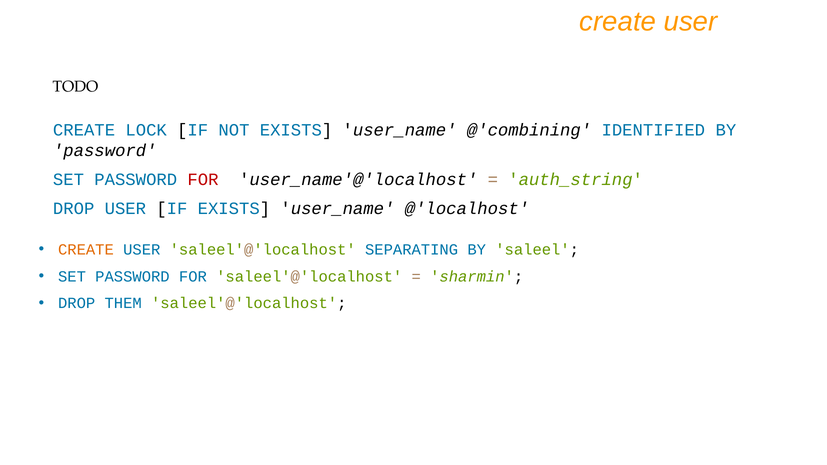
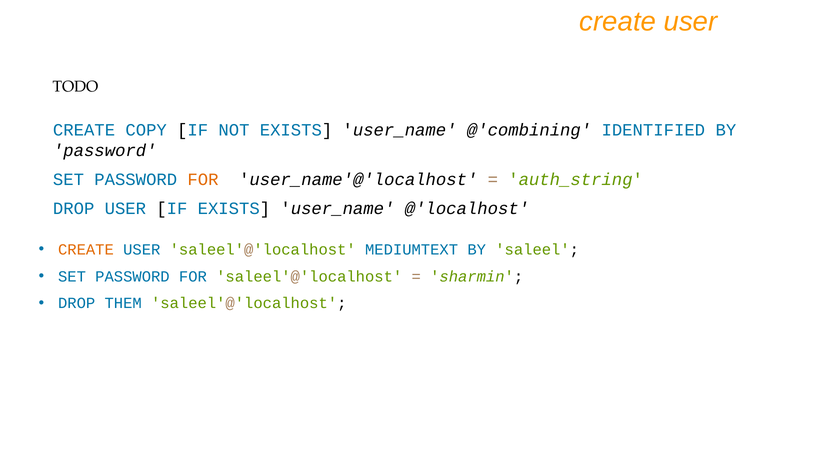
LOCK: LOCK -> COPY
FOR at (203, 180) colour: red -> orange
SEPARATING: SEPARATING -> MEDIUMTEXT
